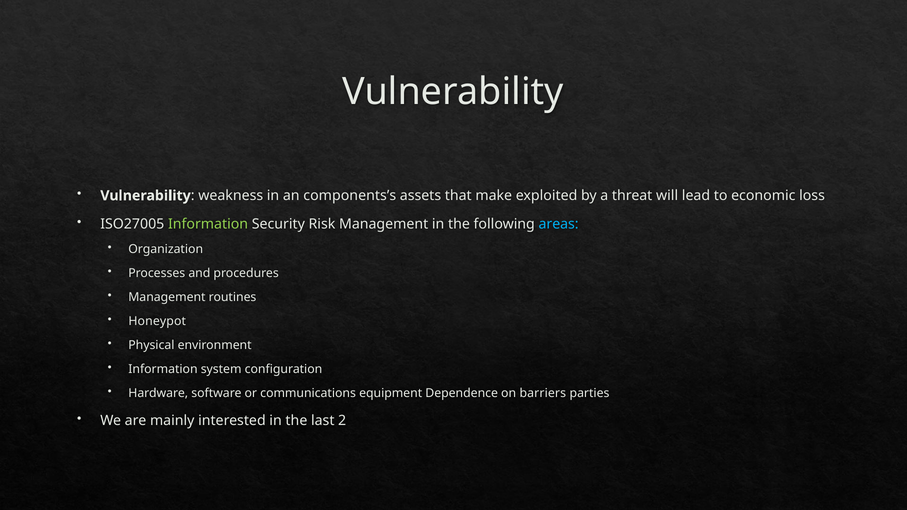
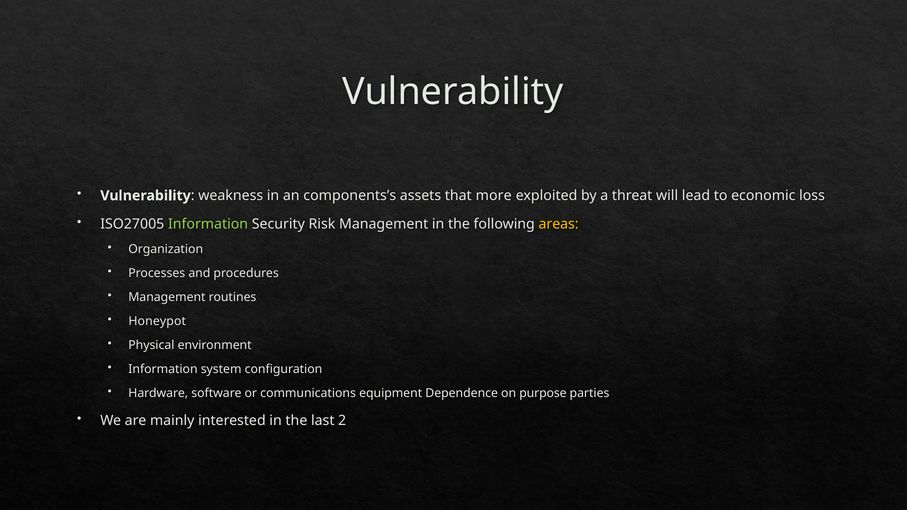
make: make -> more
areas colour: light blue -> yellow
barriers: barriers -> purpose
